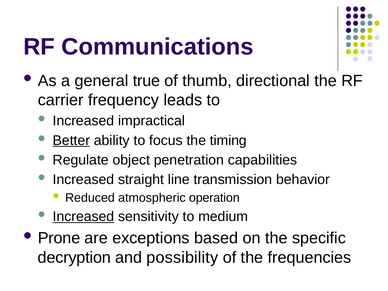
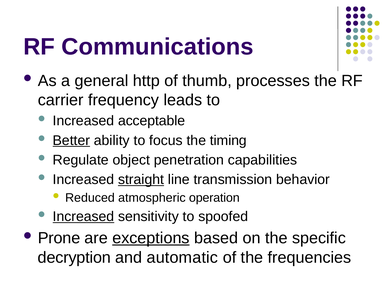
true: true -> http
directional: directional -> processes
impractical: impractical -> acceptable
straight underline: none -> present
medium: medium -> spoofed
exceptions underline: none -> present
possibility: possibility -> automatic
